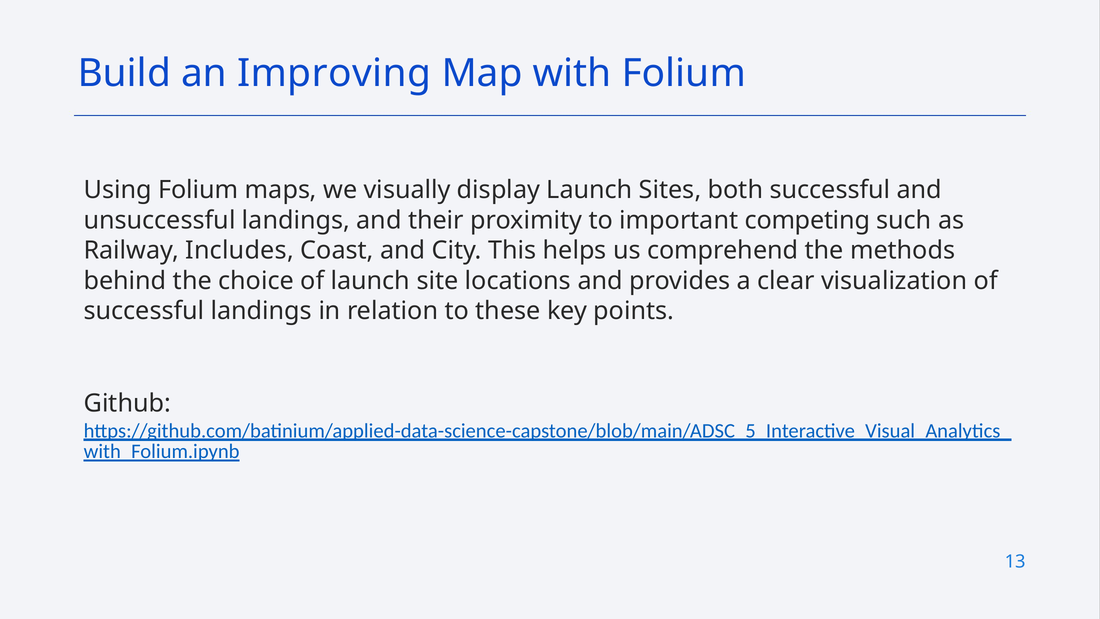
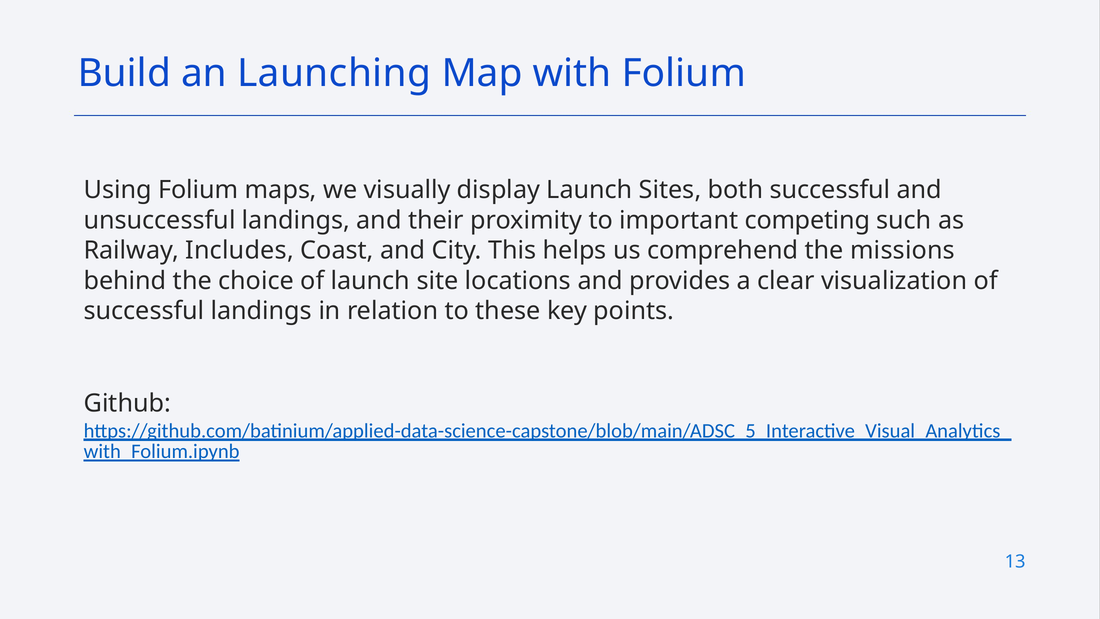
Improving: Improving -> Launching
methods: methods -> missions
